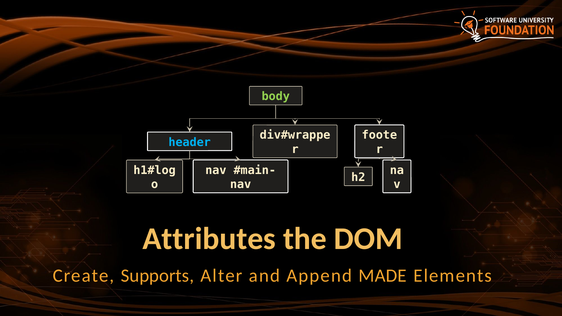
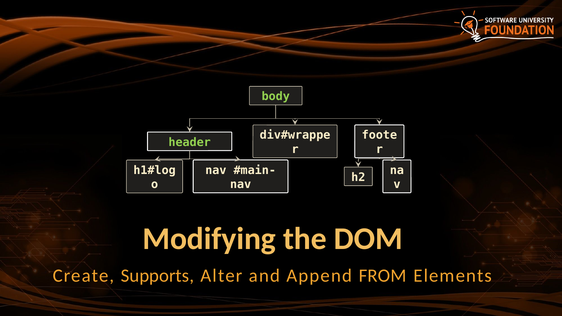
header colour: light blue -> light green
Attributes: Attributes -> Modifying
MADE: MADE -> FROM
